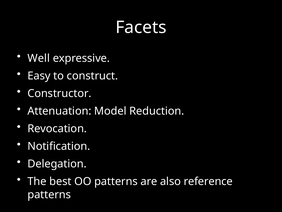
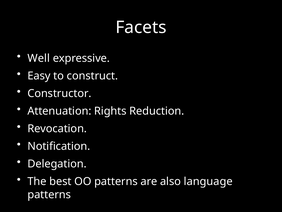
Model: Model -> Rights
reference: reference -> language
